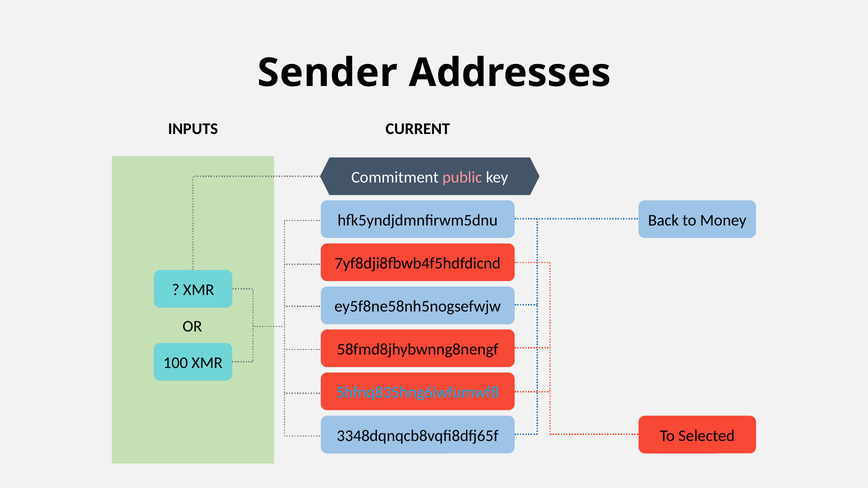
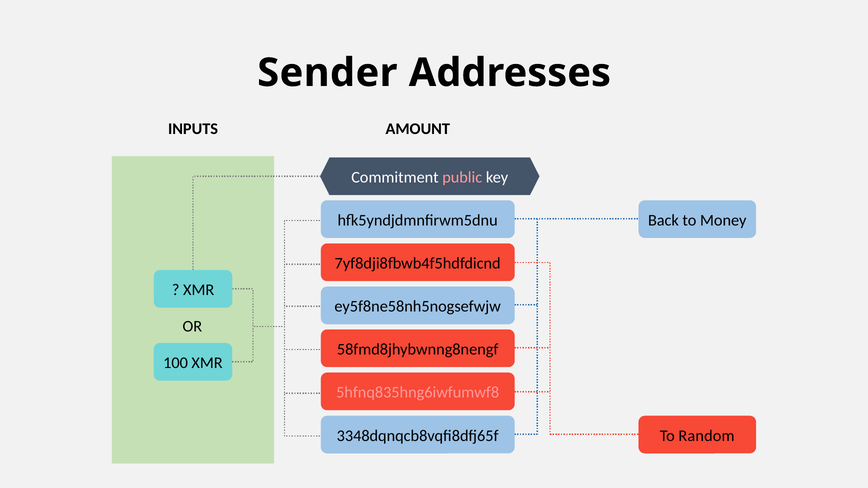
CURRENT: CURRENT -> AMOUNT
5hfnq835hng6iwfumwf8 colour: light blue -> pink
Selected: Selected -> Random
